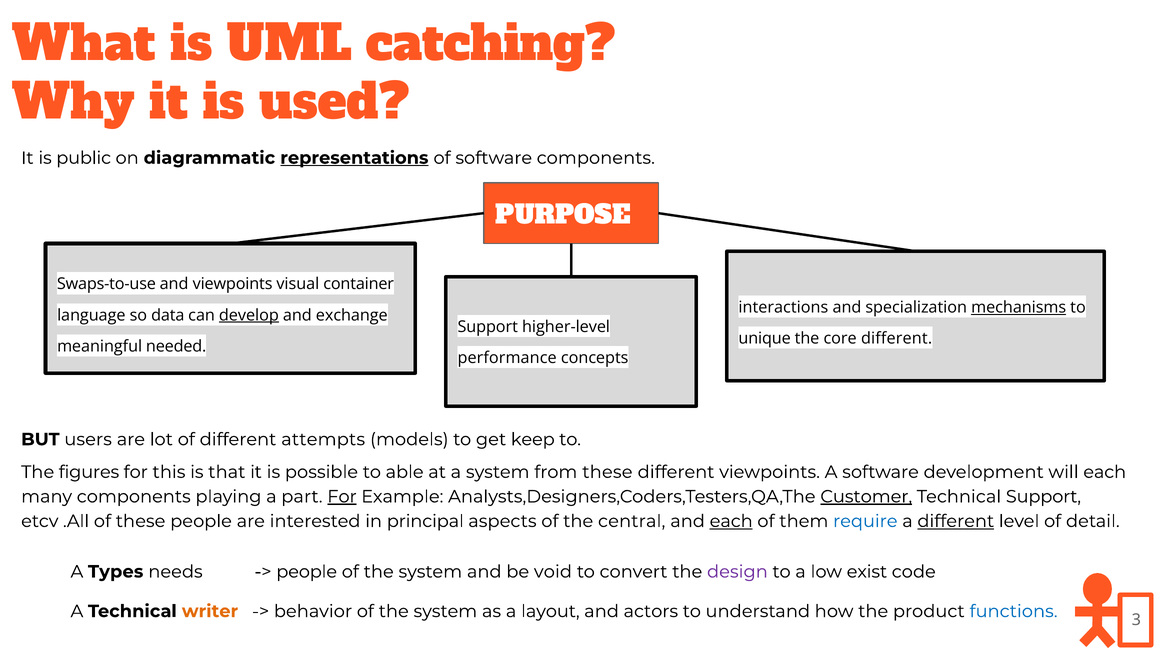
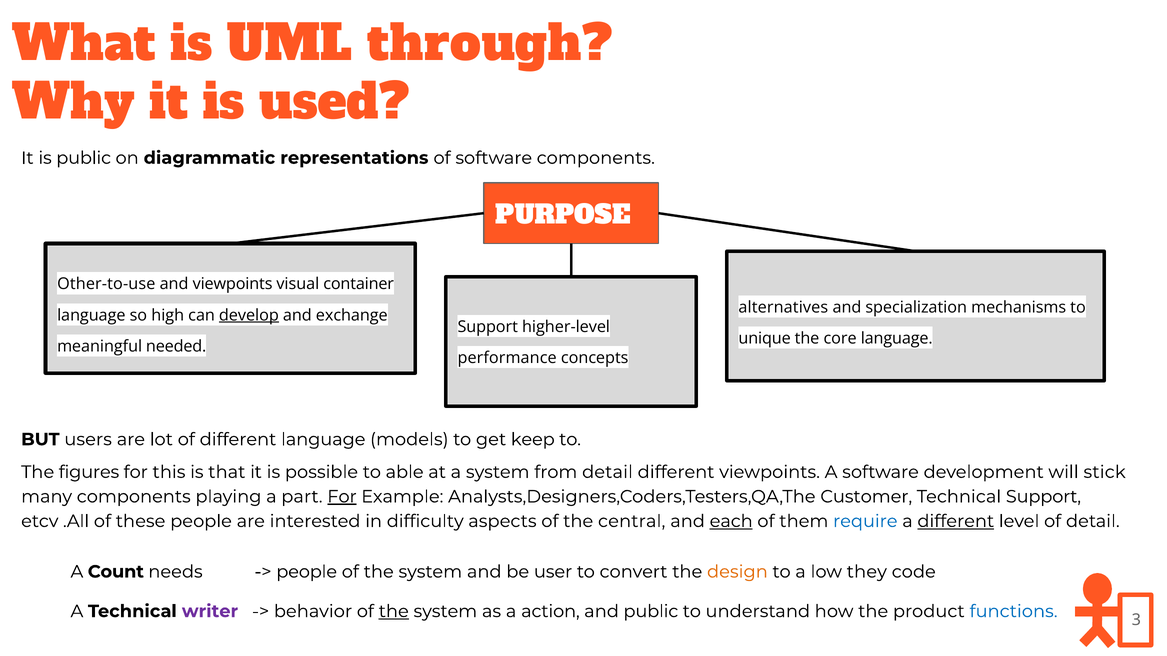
catching: catching -> through
representations underline: present -> none
Swaps-to-use: Swaps-to-use -> Other-to-use
interactions: interactions -> alternatives
mechanisms underline: present -> none
data: data -> high
core different: different -> language
different attempts: attempts -> language
from these: these -> detail
will each: each -> stick
Customer underline: present -> none
principal: principal -> difficulty
Types: Types -> Count
void: void -> user
design colour: purple -> orange
exist: exist -> they
writer colour: orange -> purple
the at (394, 612) underline: none -> present
layout: layout -> action
and actors: actors -> public
